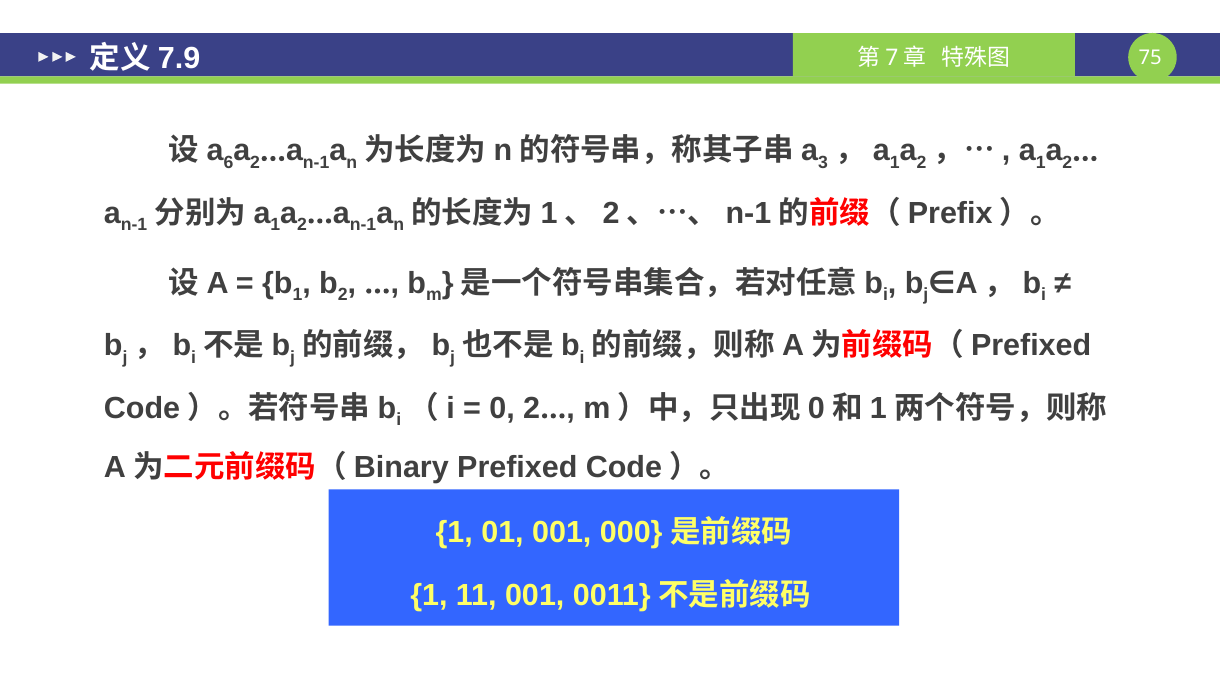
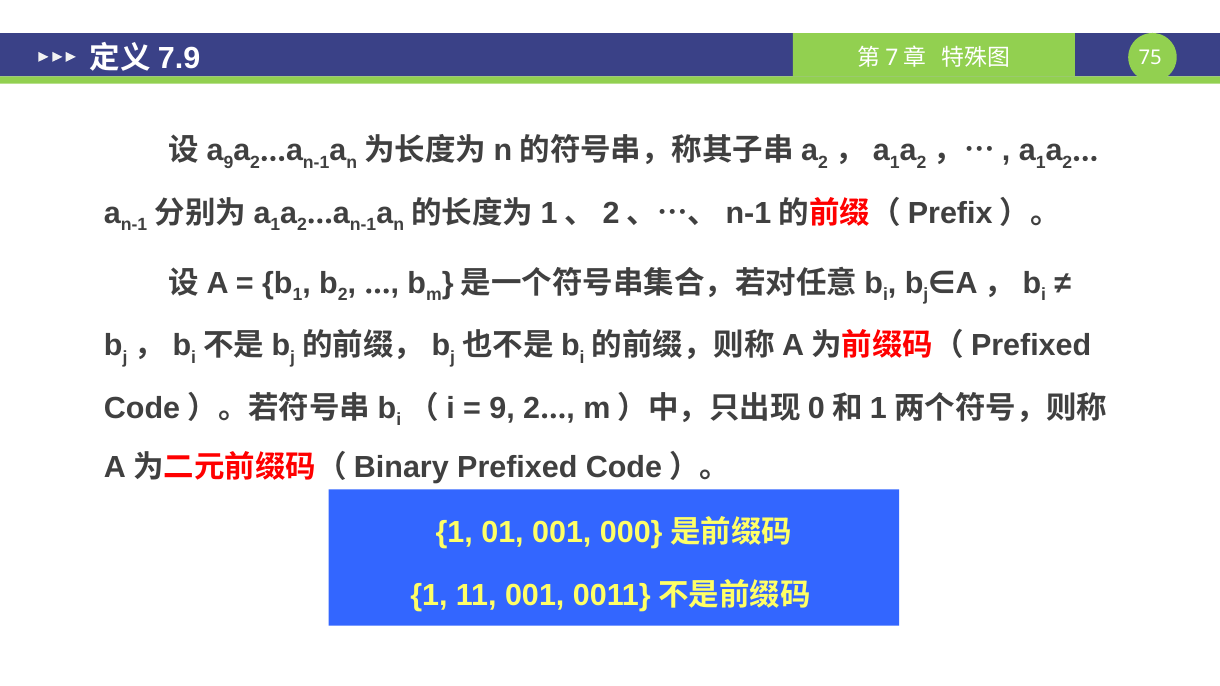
6 at (228, 162): 6 -> 9
3 at (823, 162): 3 -> 2
0 at (502, 408): 0 -> 9
